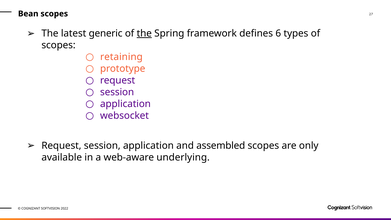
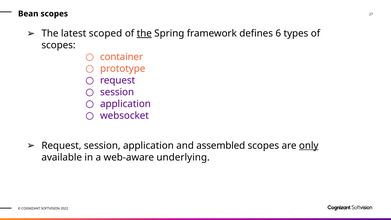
generic: generic -> scoped
retaining: retaining -> container
only underline: none -> present
